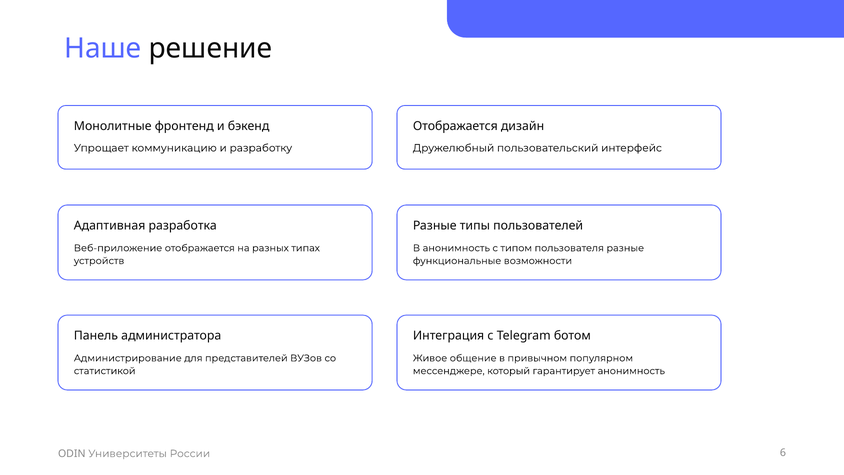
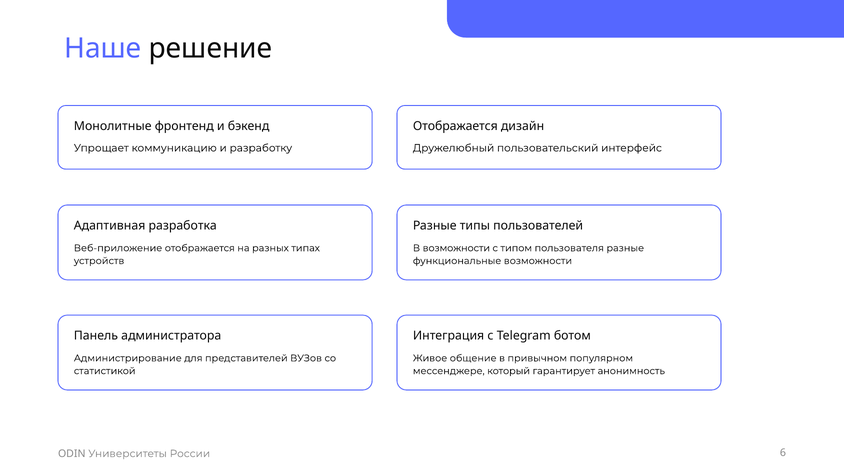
В анонимность: анонимность -> возможности
